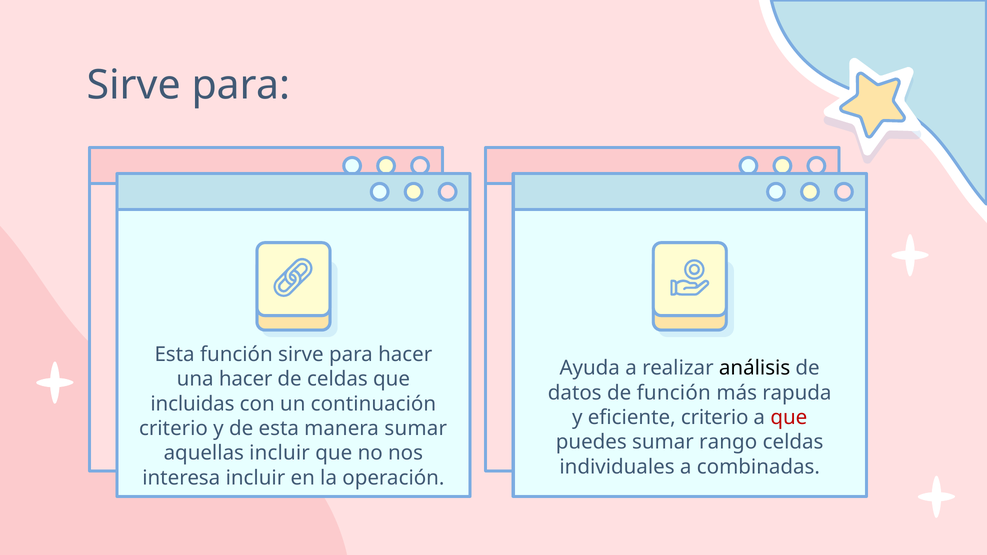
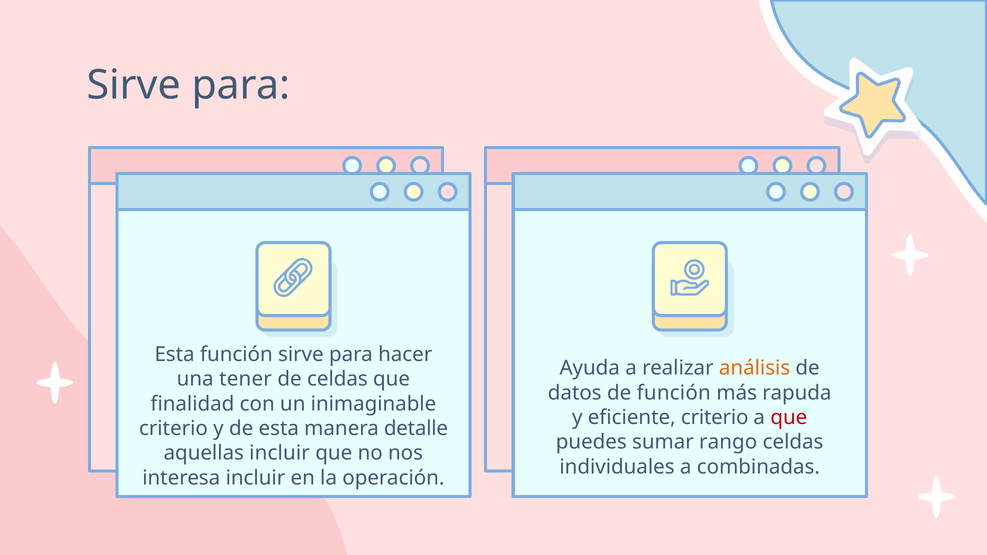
análisis colour: black -> orange
una hacer: hacer -> tener
incluidas: incluidas -> finalidad
continuación: continuación -> inimaginable
manera sumar: sumar -> detalle
